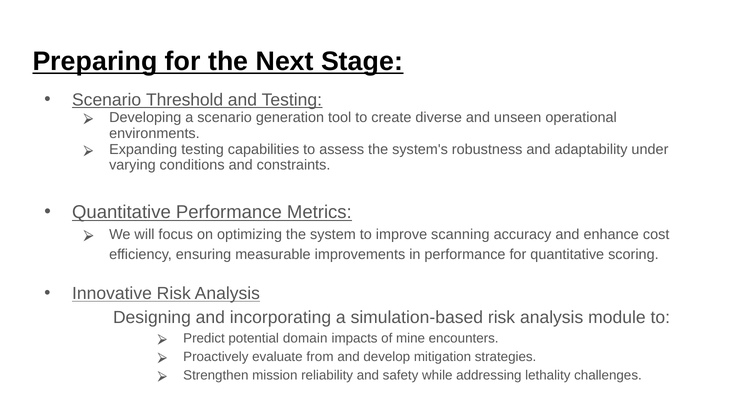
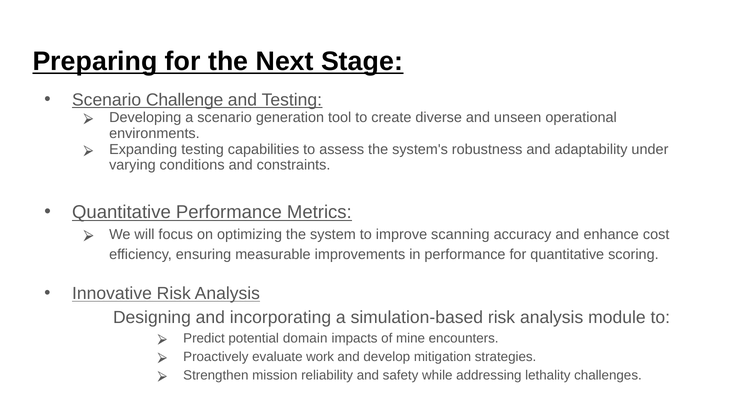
Threshold: Threshold -> Challenge
from: from -> work
